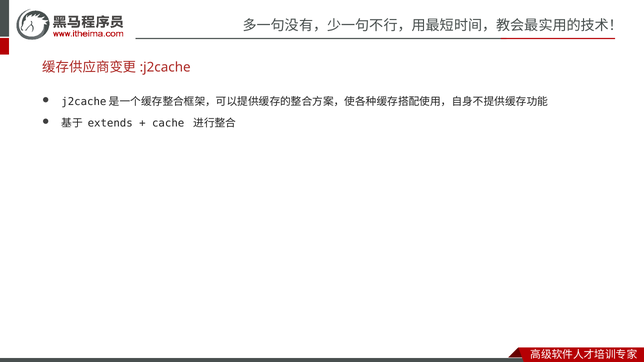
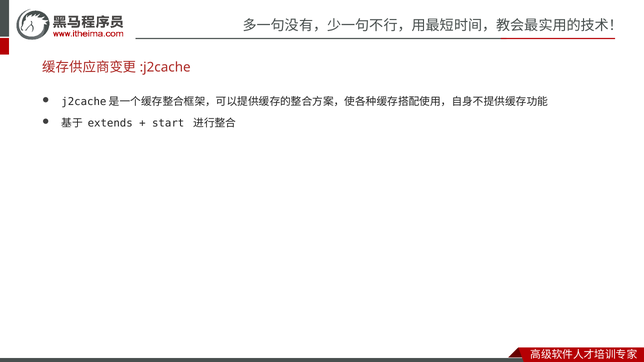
cache: cache -> start
